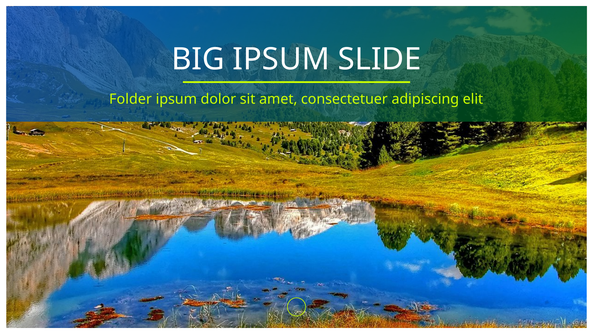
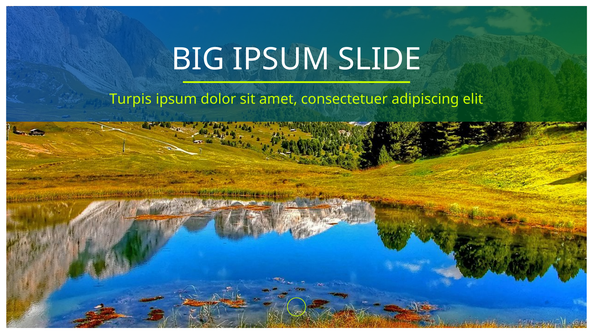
Folder: Folder -> Turpis
